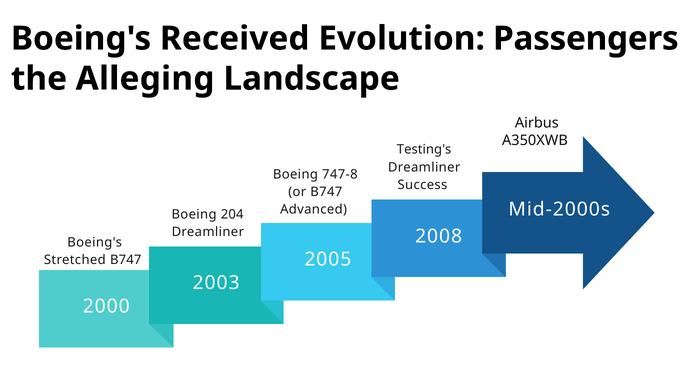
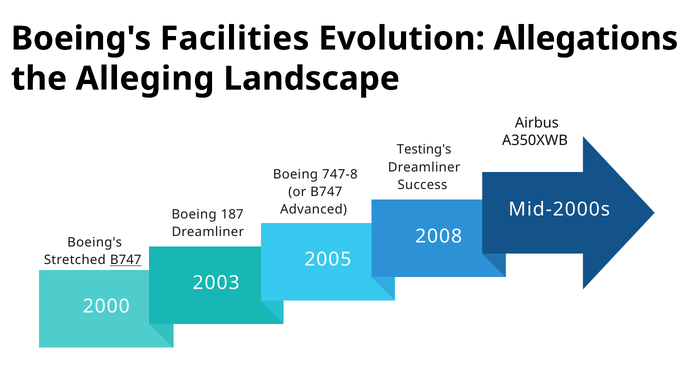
Received: Received -> Facilities
Passengers: Passengers -> Allegations
204: 204 -> 187
B747 at (126, 260) underline: none -> present
